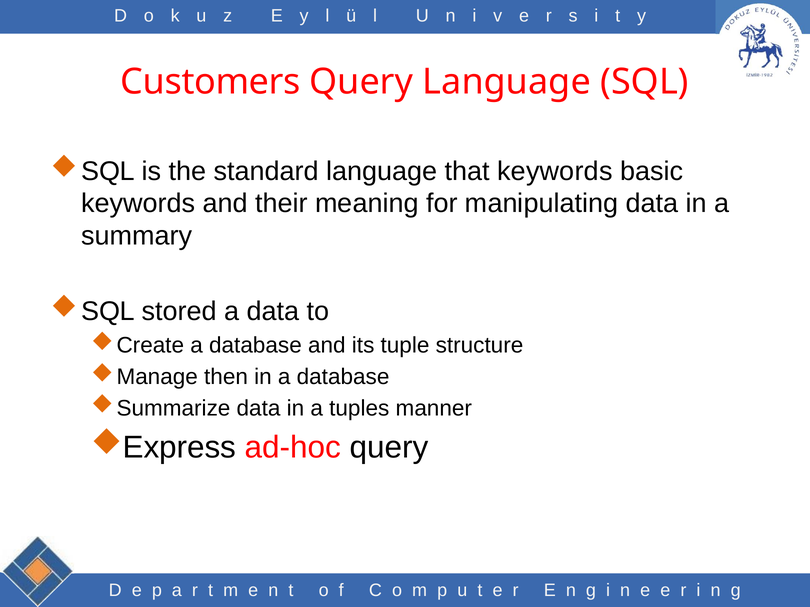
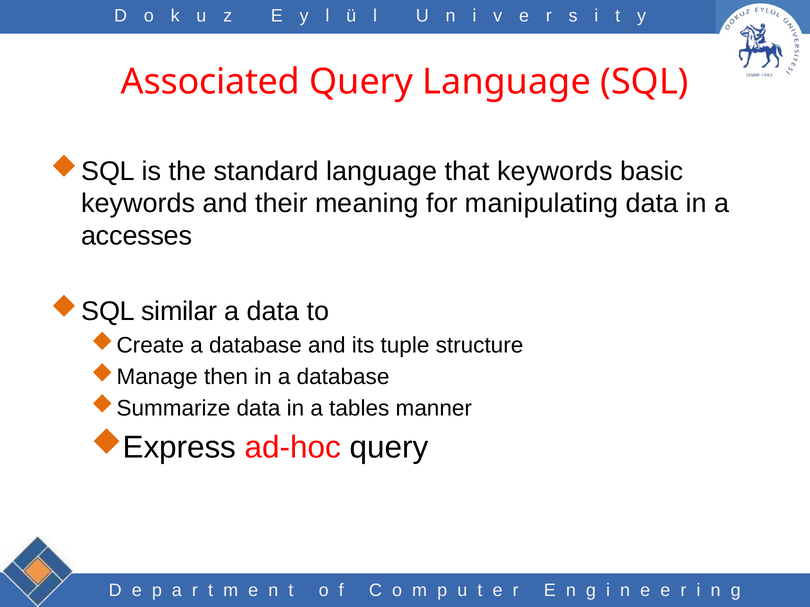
Customers: Customers -> Associated
summary: summary -> accesses
stored: stored -> similar
tuples: tuples -> tables
